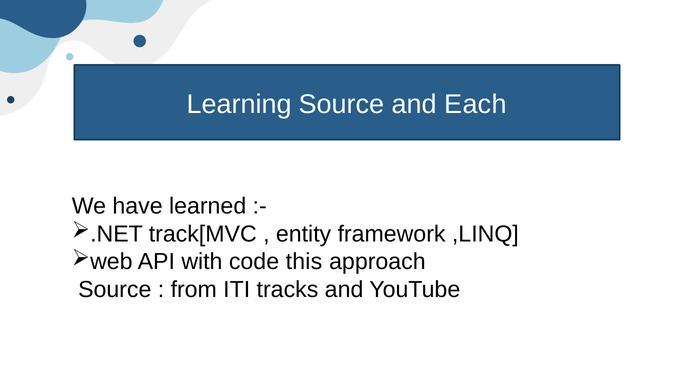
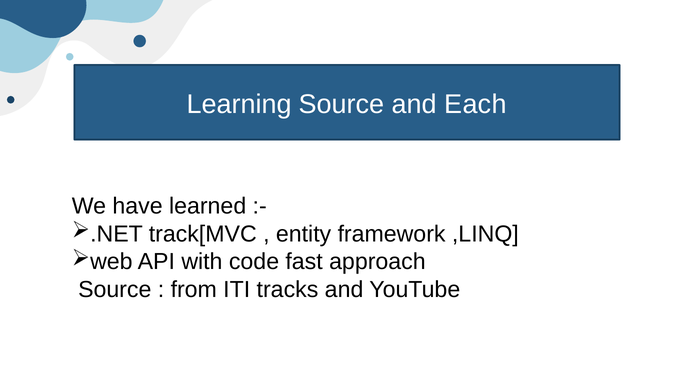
this: this -> fast
